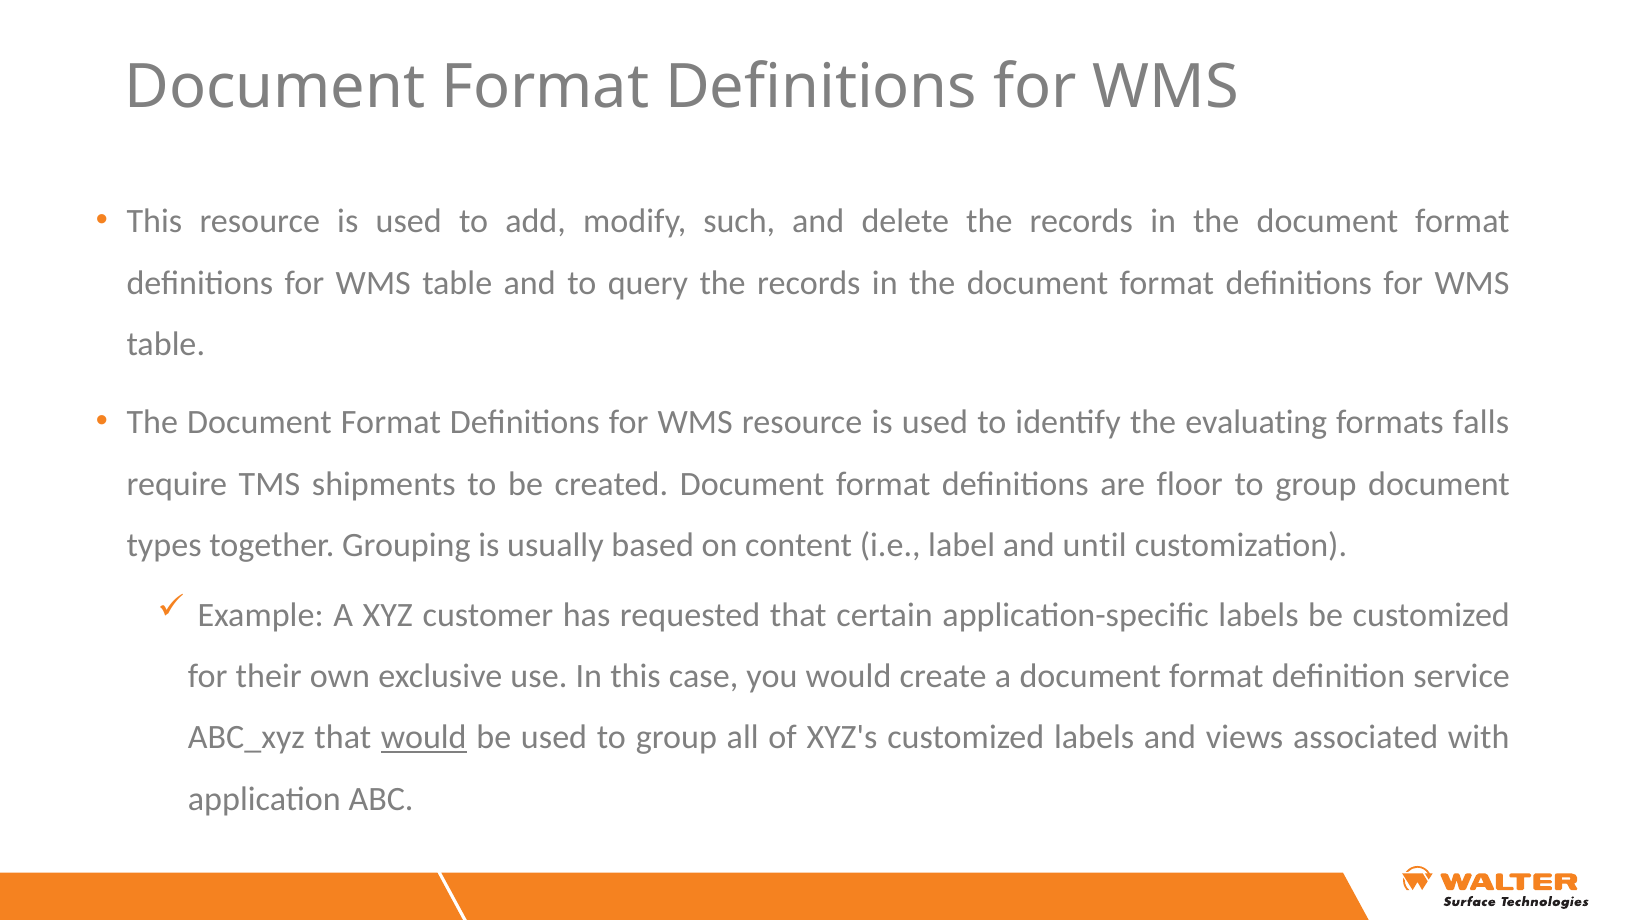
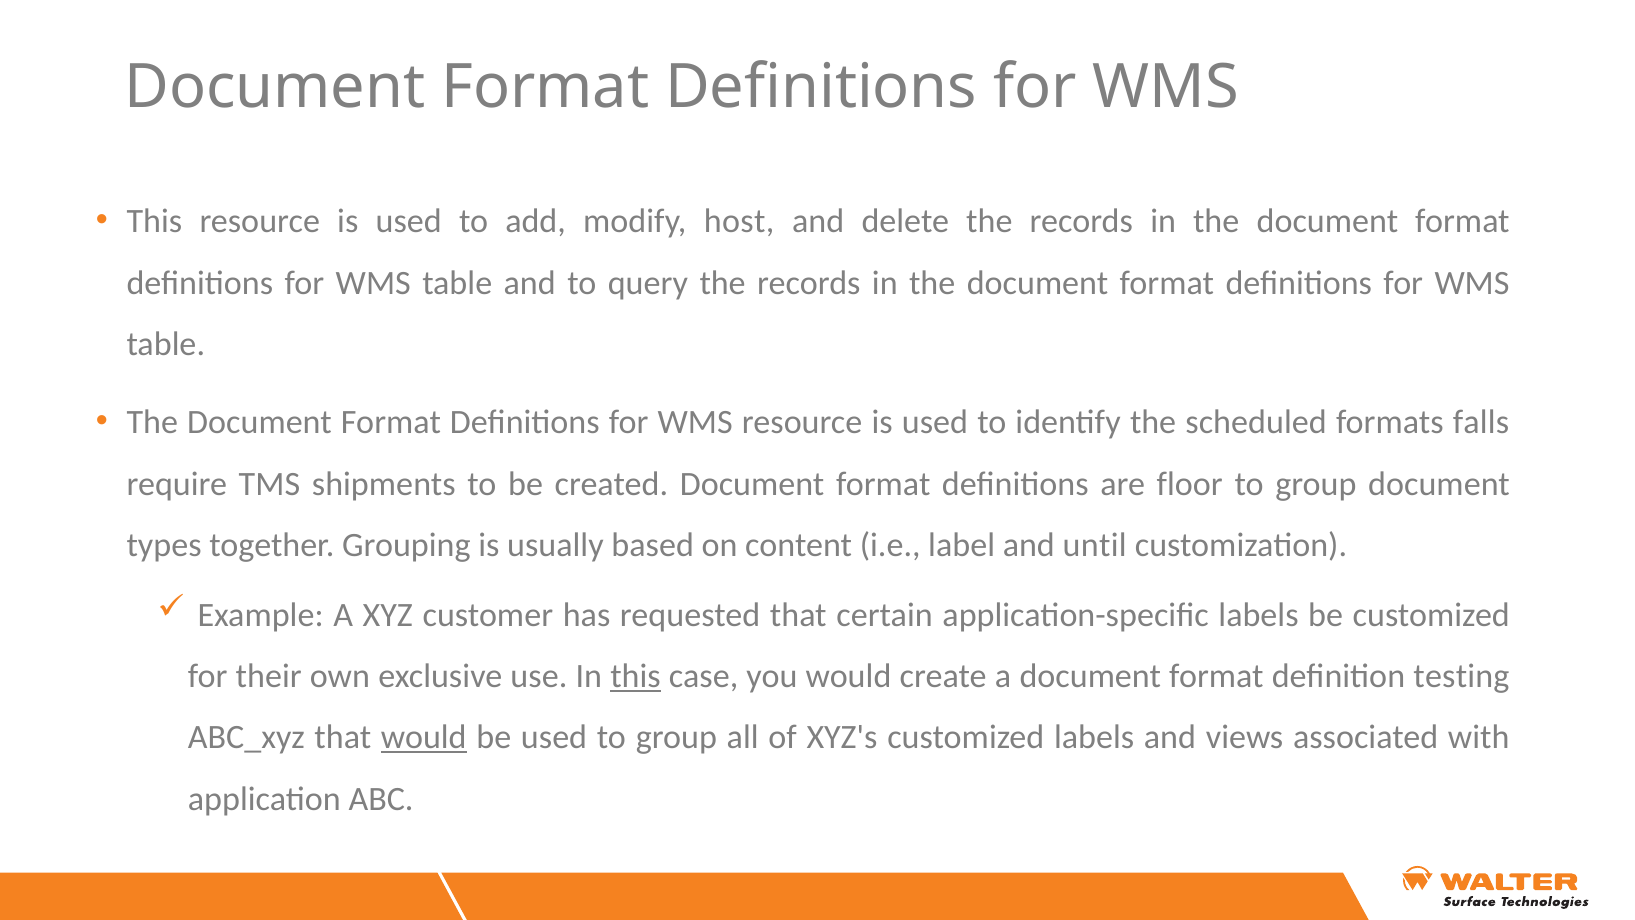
such: such -> host
evaluating: evaluating -> scheduled
this at (635, 676) underline: none -> present
service: service -> testing
